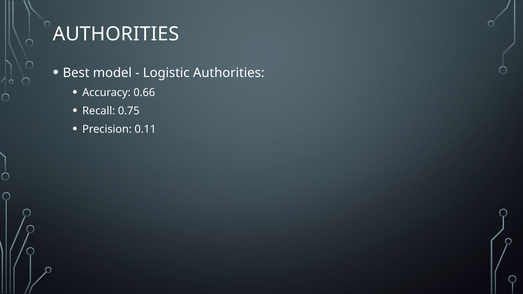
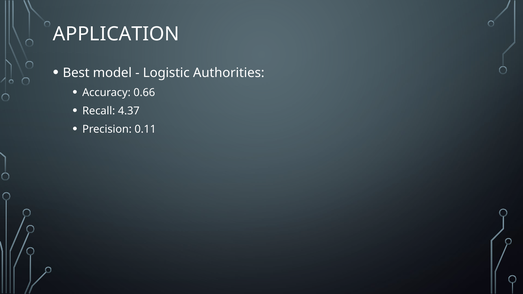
AUTHORITIES at (116, 34): AUTHORITIES -> APPLICATION
0.75: 0.75 -> 4.37
